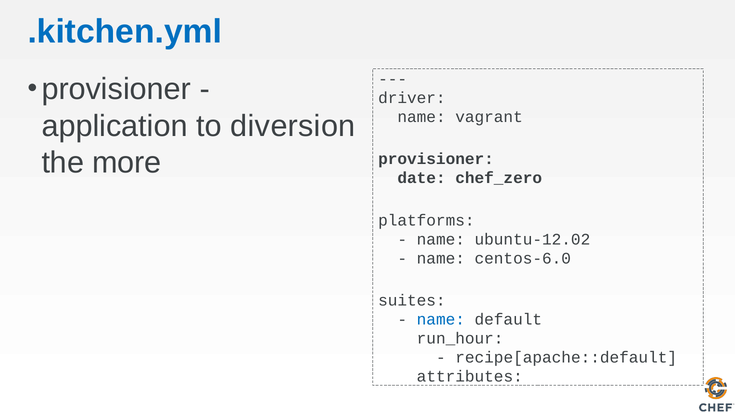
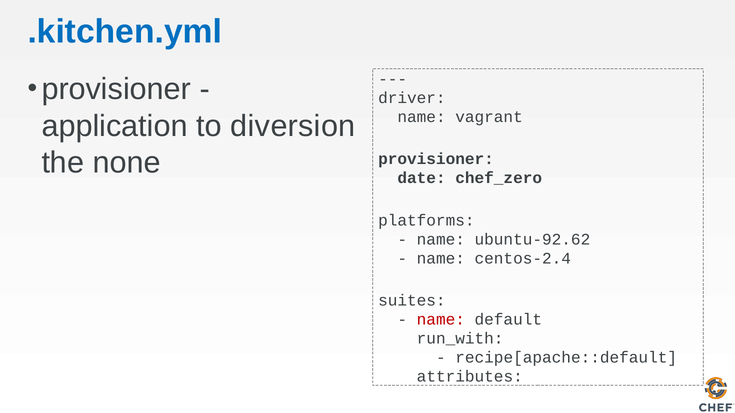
more: more -> none
ubuntu-12.02: ubuntu-12.02 -> ubuntu-92.62
centos-6.0: centos-6.0 -> centos-2.4
name at (441, 320) colour: blue -> red
run_hour: run_hour -> run_with
